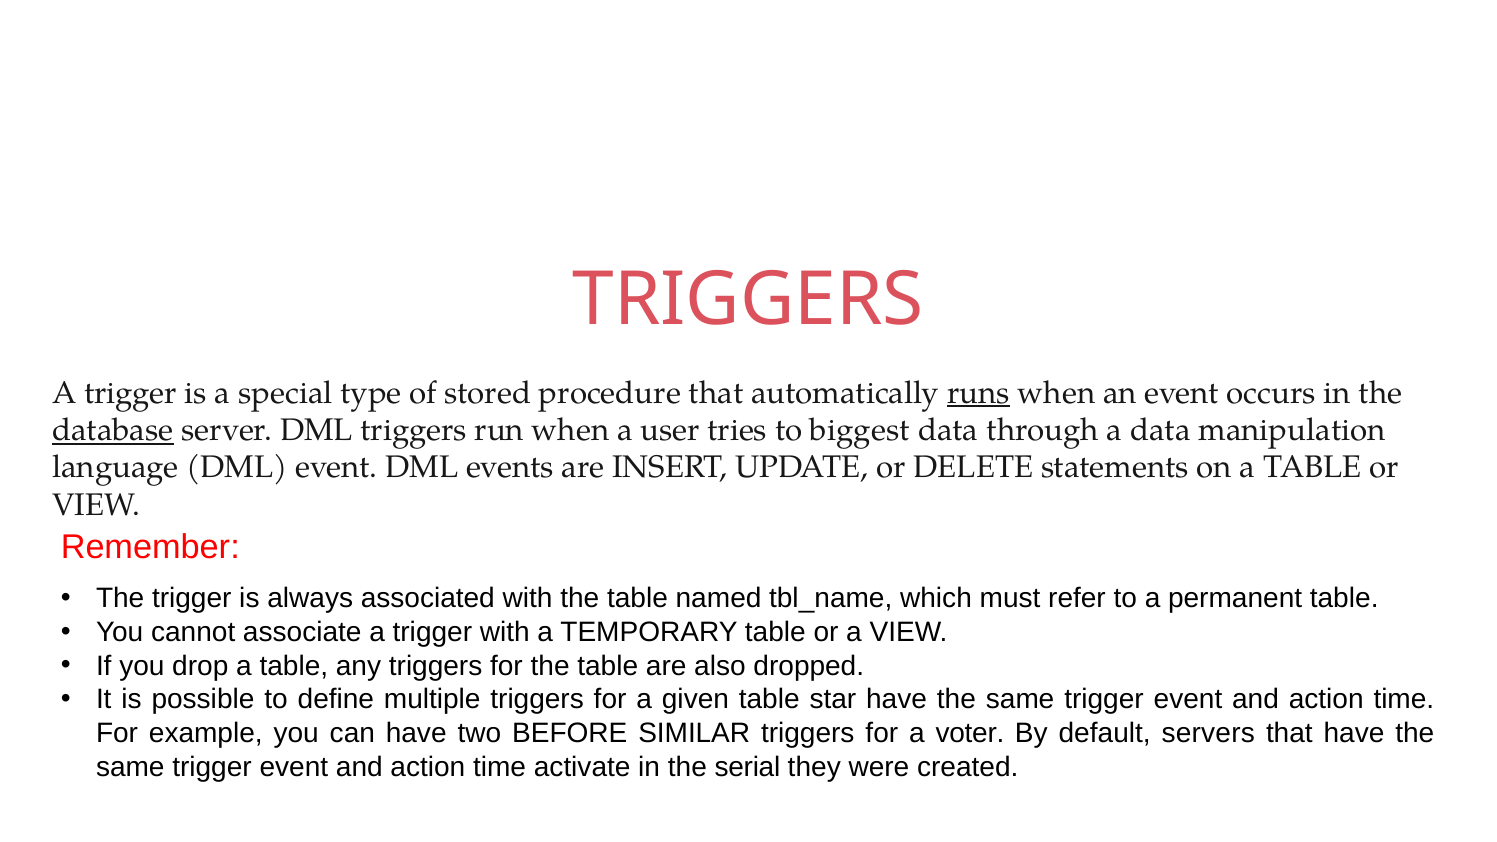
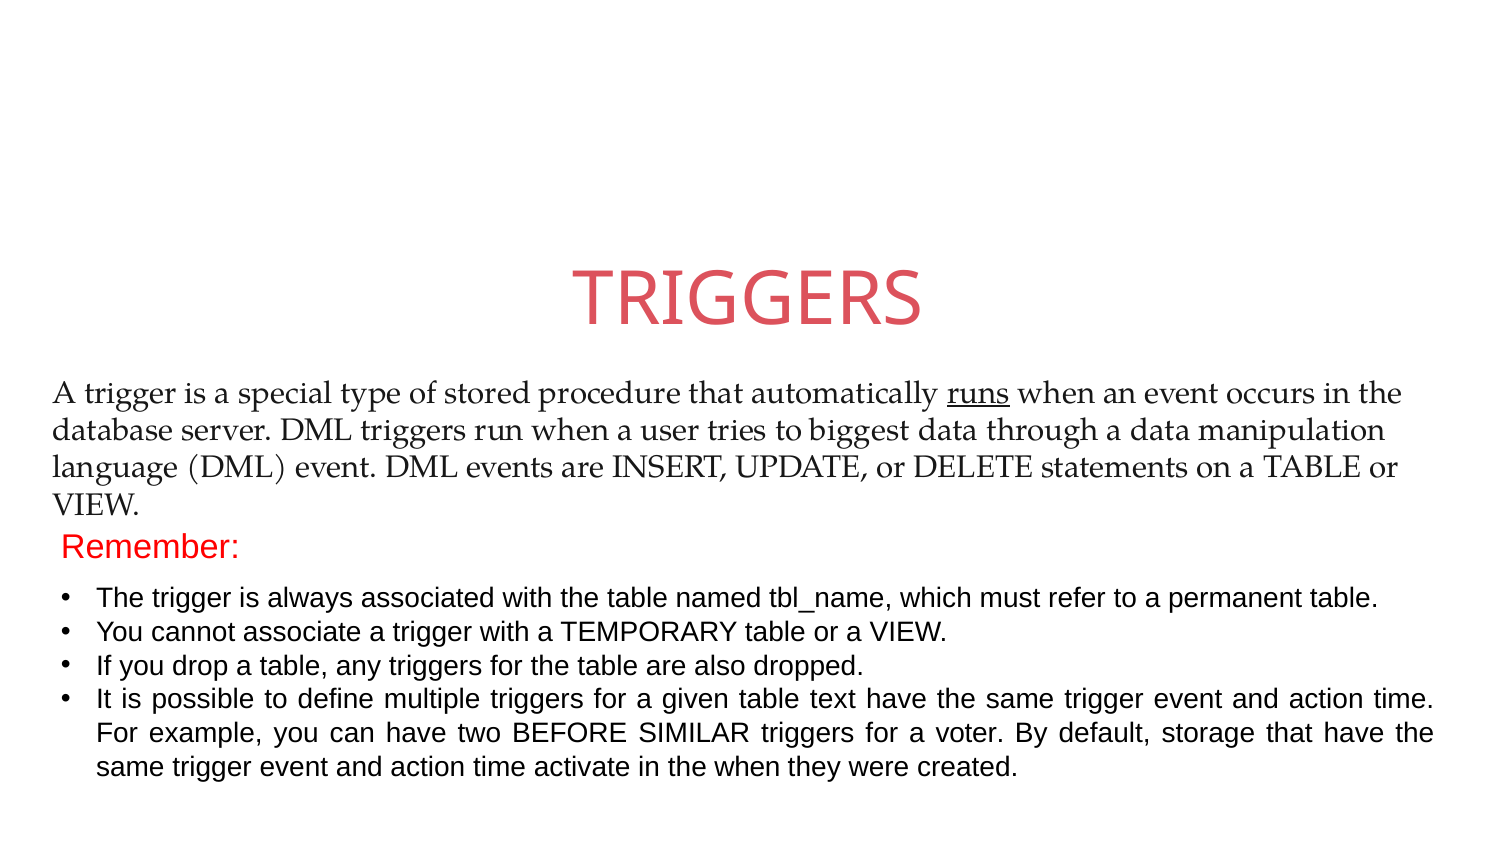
database underline: present -> none
star: star -> text
servers: servers -> storage
the serial: serial -> when
